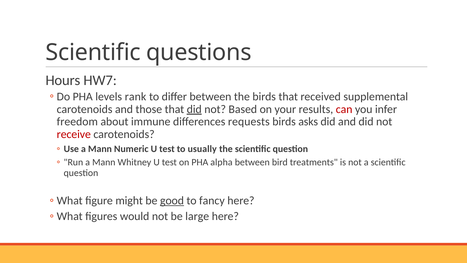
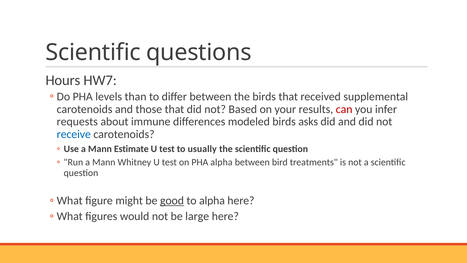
rank: rank -> than
did at (194, 109) underline: present -> none
freedom: freedom -> requests
requests: requests -> modeled
receive colour: red -> blue
Numeric: Numeric -> Estimate
to fancy: fancy -> alpha
